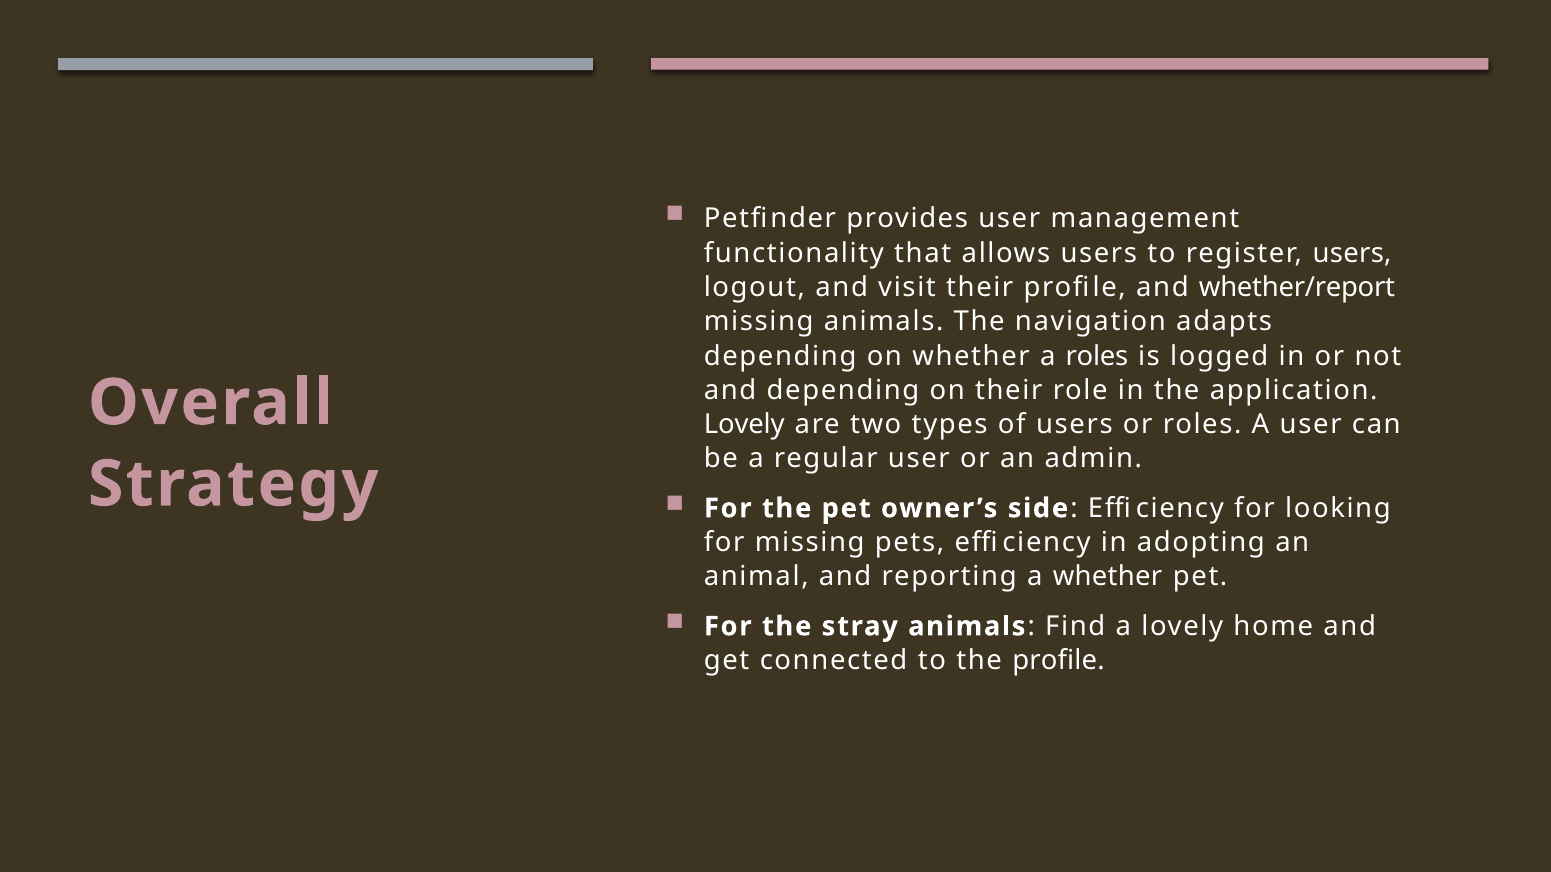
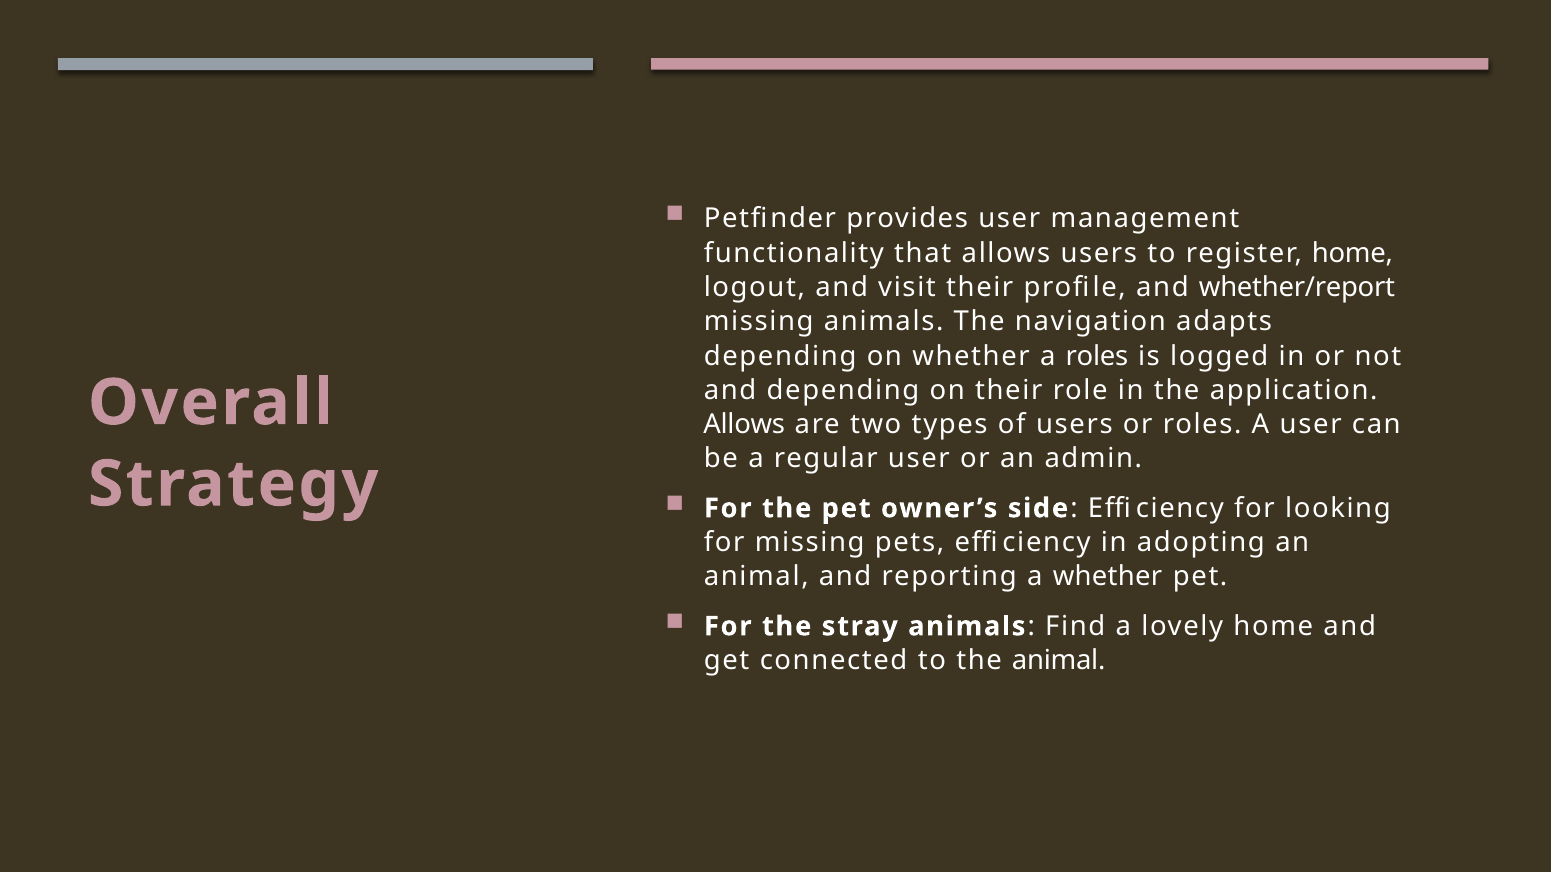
register users: users -> home
Lovely at (744, 425): Lovely -> Allows
the profile: profile -> animal
